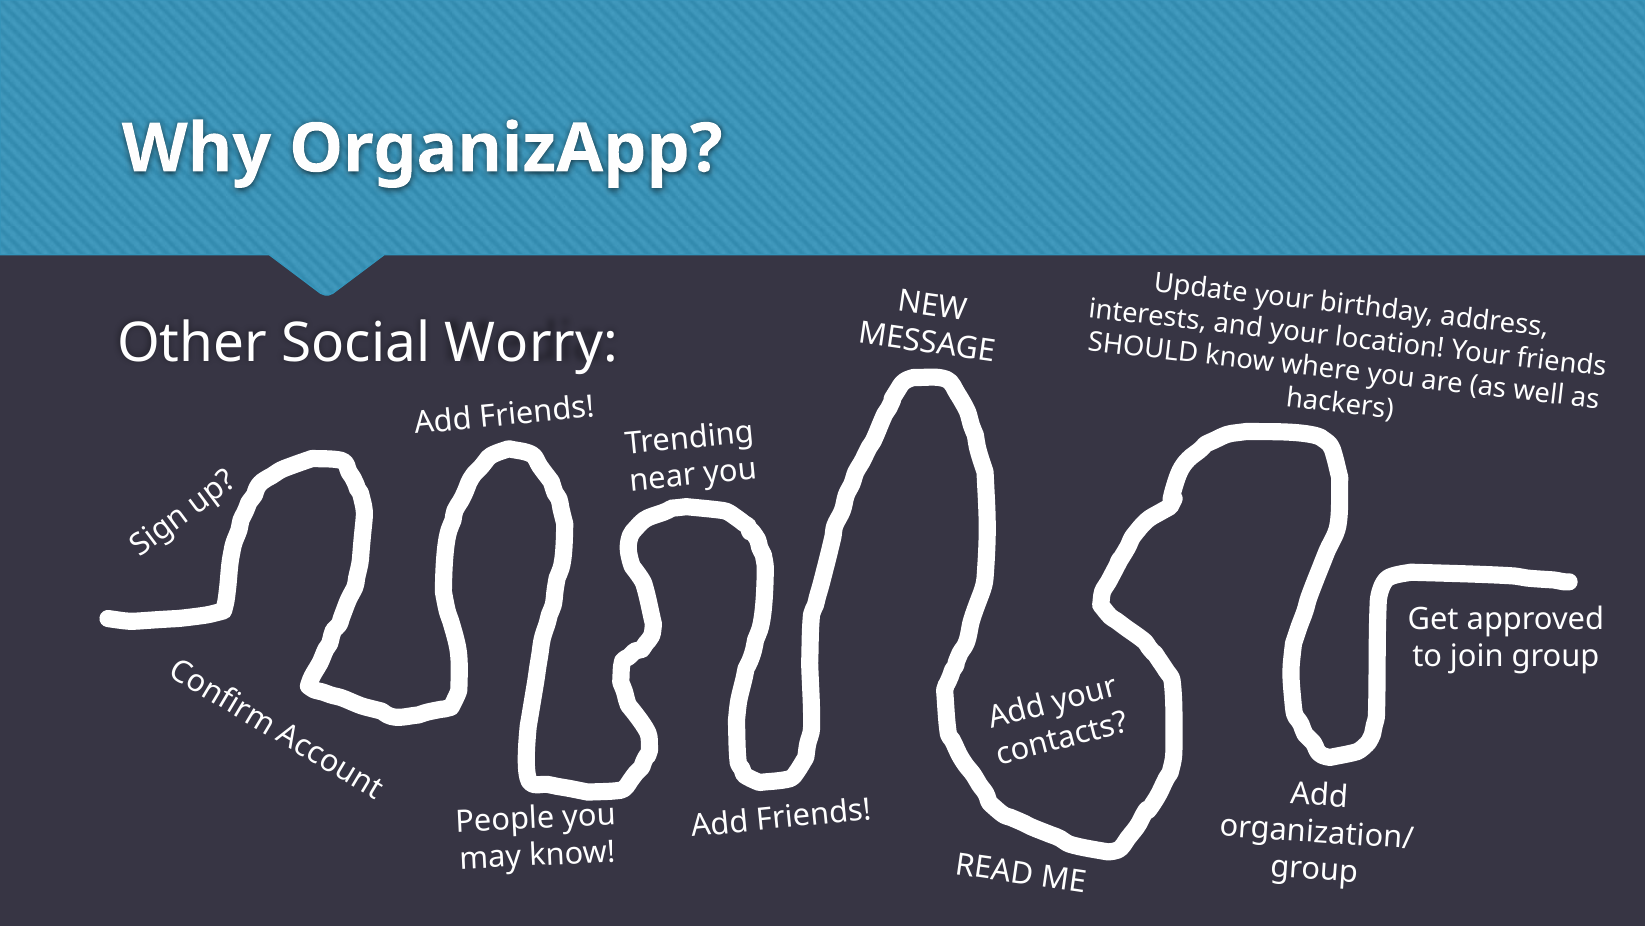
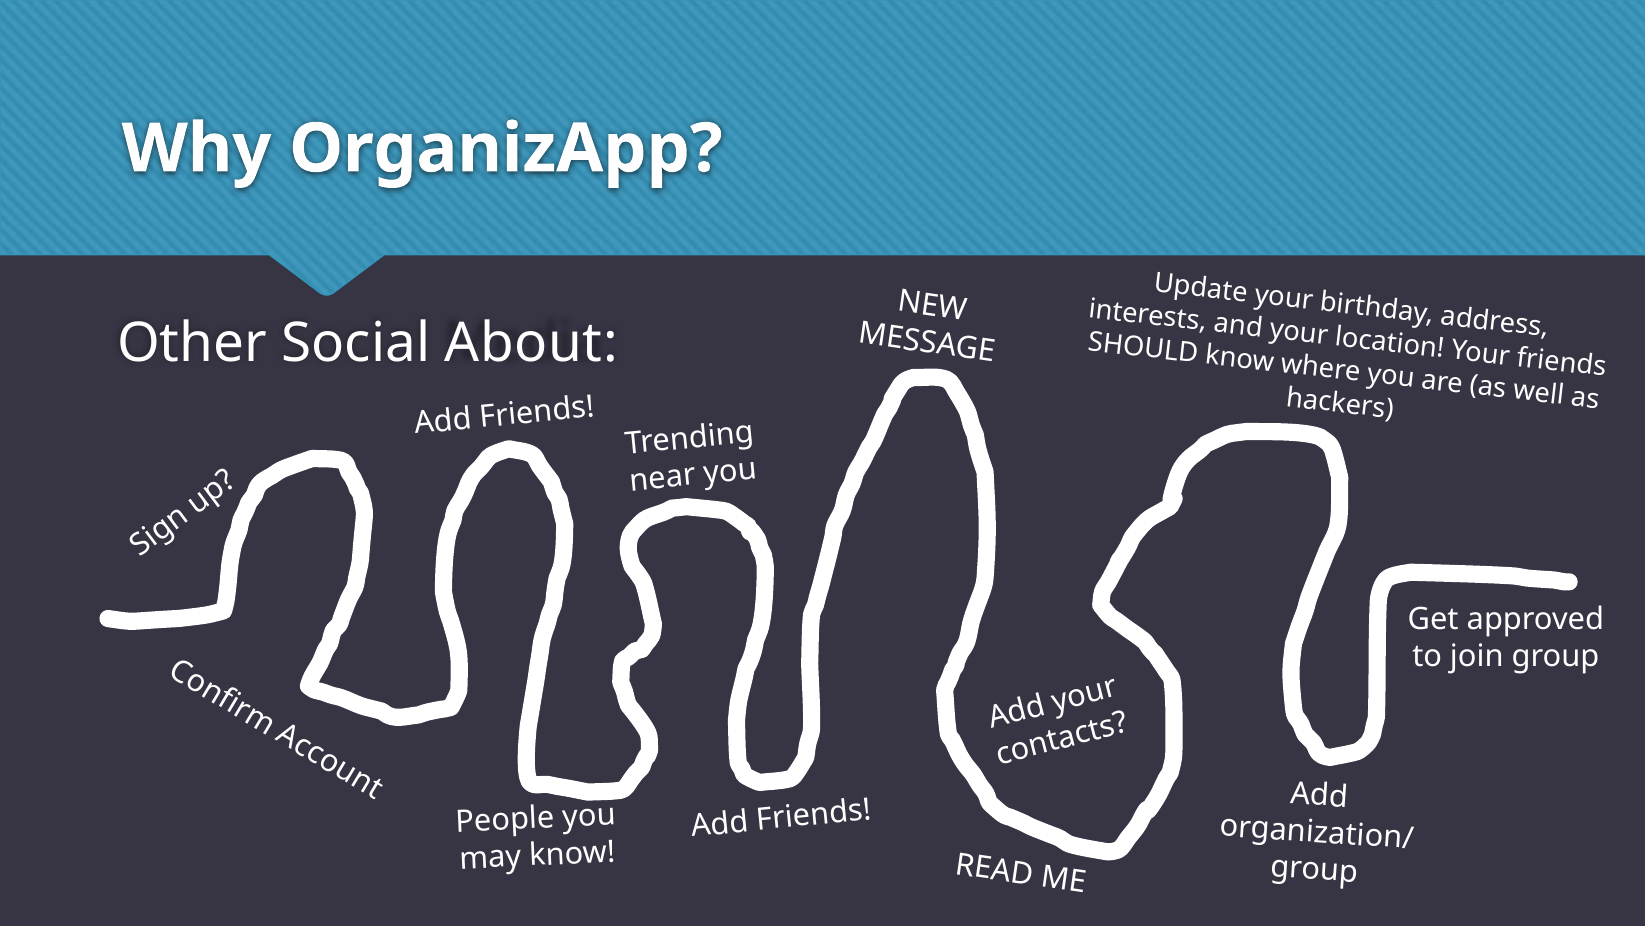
Worry: Worry -> About
